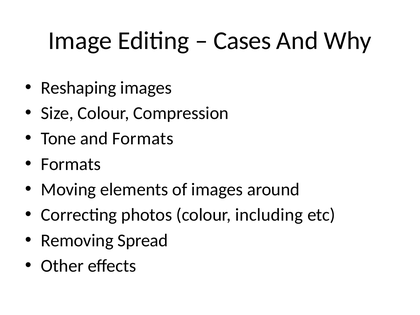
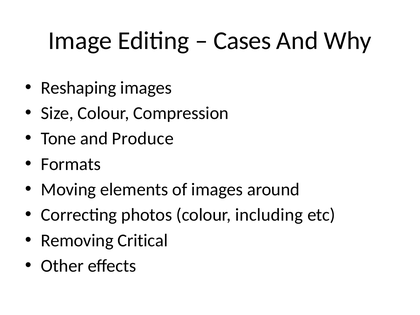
and Formats: Formats -> Produce
Spread: Spread -> Critical
